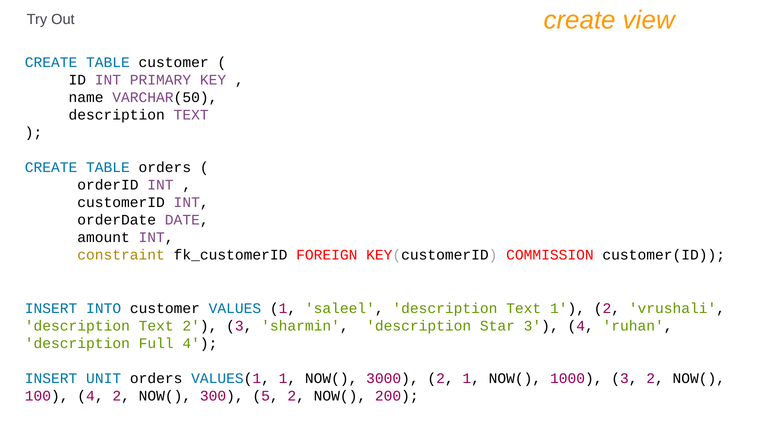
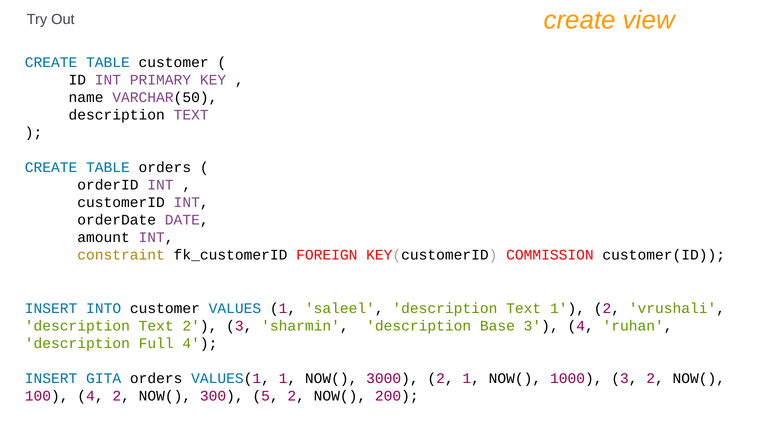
Star: Star -> Base
UNIT: UNIT -> GITA
